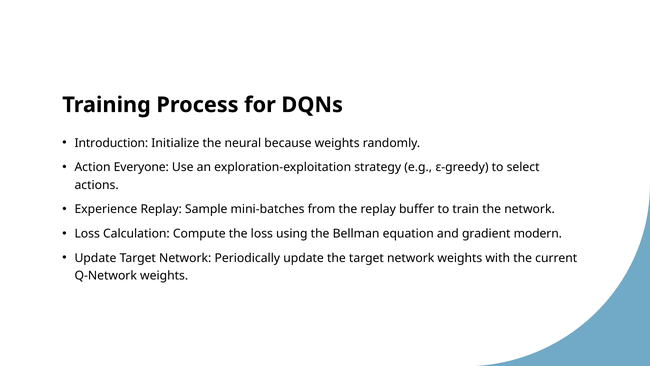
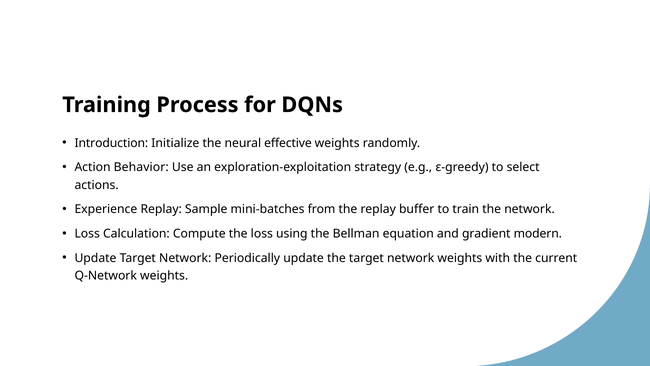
because: because -> effective
Everyone: Everyone -> Behavior
